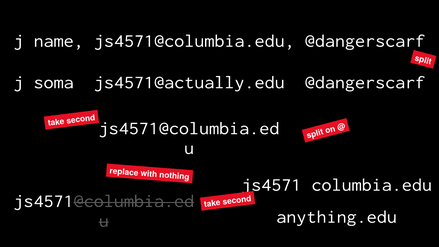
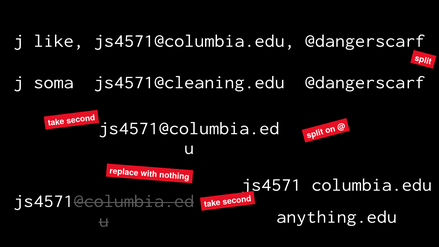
name: name -> like
js4571@actually.edu: js4571@actually.edu -> js4571@cleaning.edu
